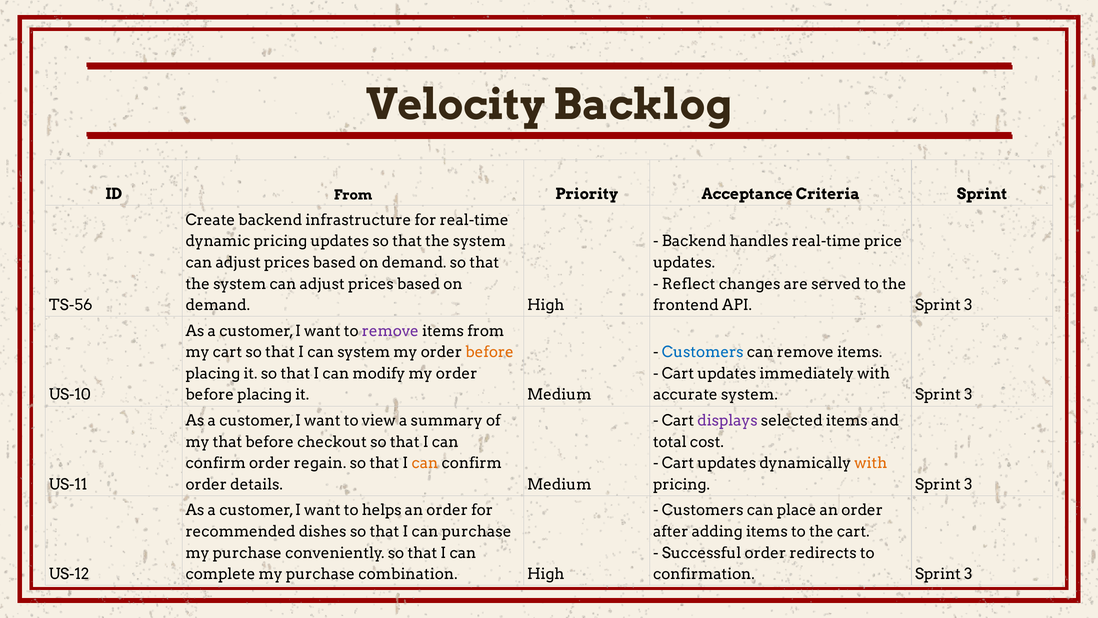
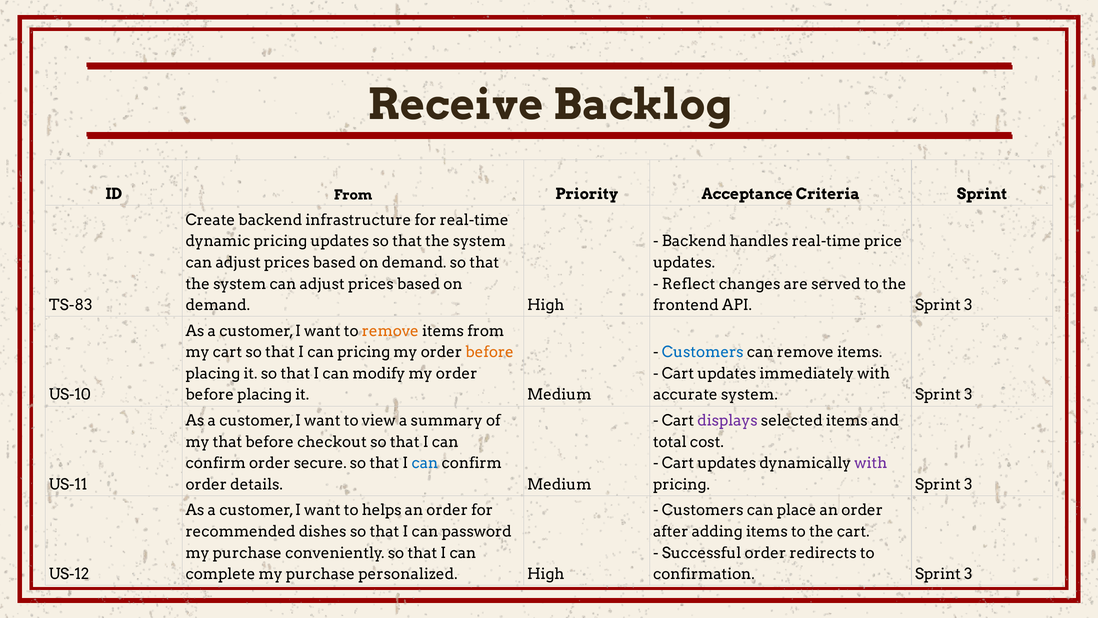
Velocity: Velocity -> Receive
TS-56: TS-56 -> TS-83
remove at (390, 331) colour: purple -> orange
can system: system -> pricing
regain: regain -> secure
can at (425, 463) colour: orange -> blue
with at (871, 463) colour: orange -> purple
can purchase: purchase -> password
combination: combination -> personalized
